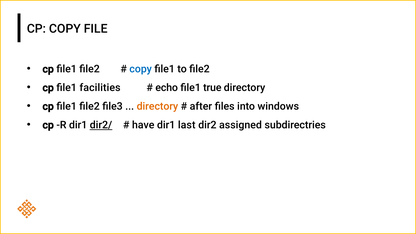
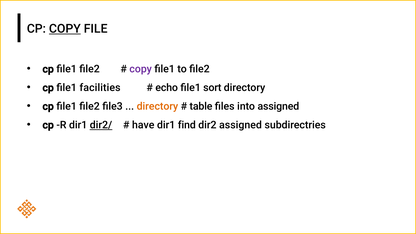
COPY at (65, 29) underline: none -> present
copy at (141, 69) colour: blue -> purple
true: true -> sort
after: after -> table
into windows: windows -> assigned
last: last -> find
